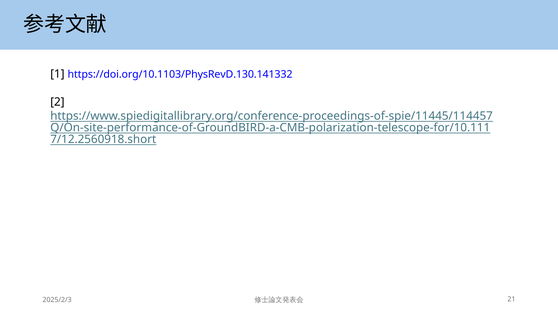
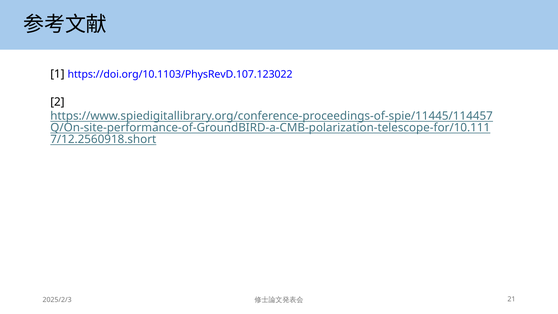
https://doi.org/10.1103/PhysRevD.130.141332: https://doi.org/10.1103/PhysRevD.130.141332 -> https://doi.org/10.1103/PhysRevD.107.123022
